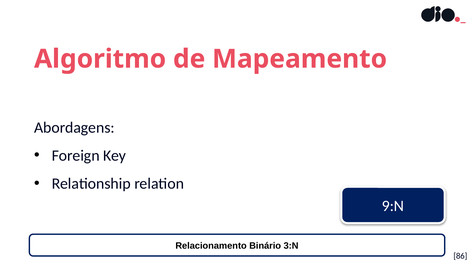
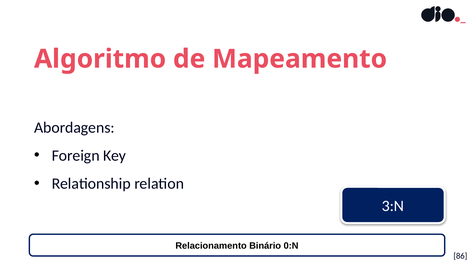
9:N: 9:N -> 3:N
3:N: 3:N -> 0:N
